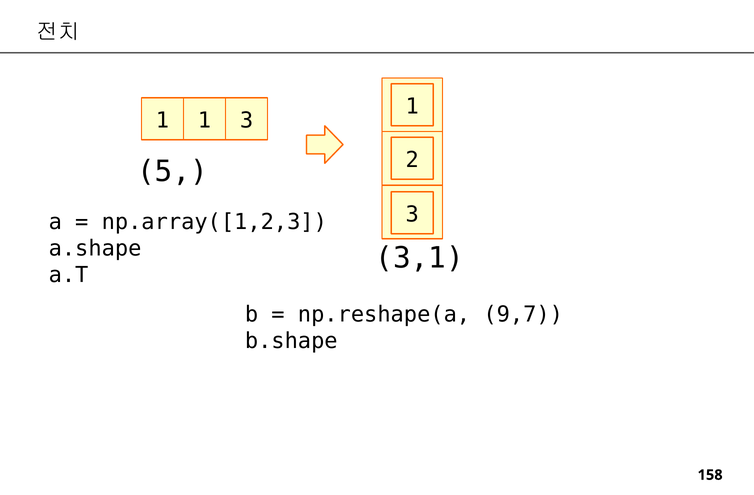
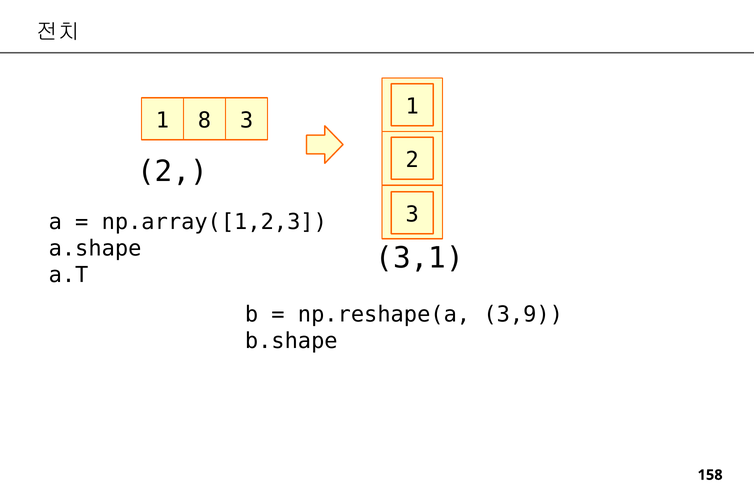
1 1: 1 -> 8
5 at (173, 172): 5 -> 2
9,7: 9,7 -> 3,9
